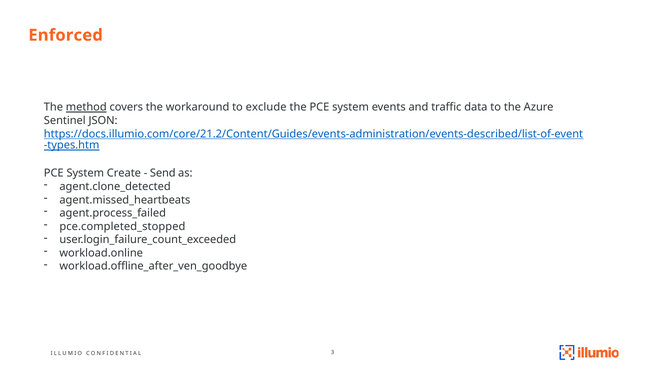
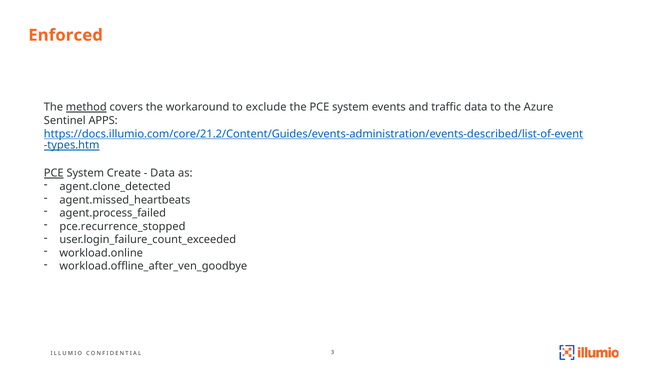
JSON: JSON -> APPS
PCE at (54, 173) underline: none -> present
Send at (163, 173): Send -> Data
pce.completed_stopped: pce.completed_stopped -> pce.recurrence_stopped
